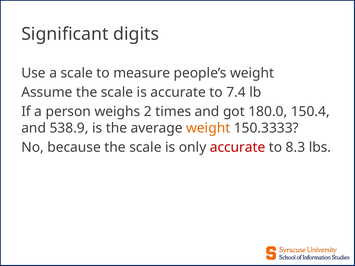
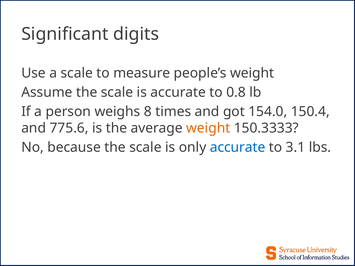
7.4: 7.4 -> 0.8
2: 2 -> 8
180.0: 180.0 -> 154.0
538.9: 538.9 -> 775.6
accurate at (238, 148) colour: red -> blue
8.3: 8.3 -> 3.1
